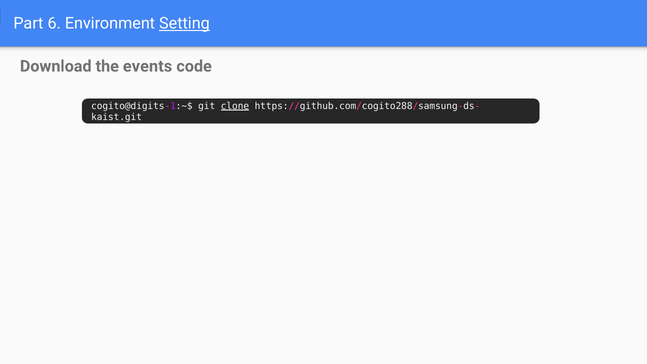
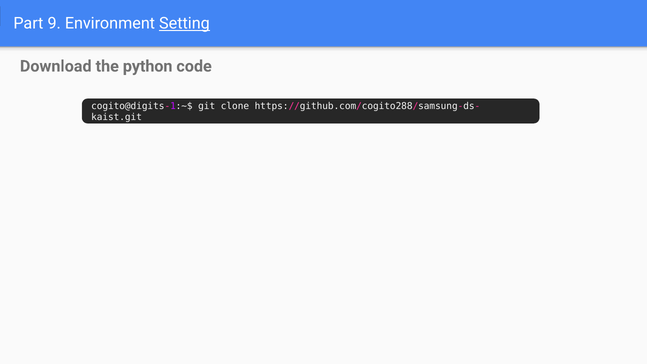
6: 6 -> 9
events: events -> python
clone underline: present -> none
